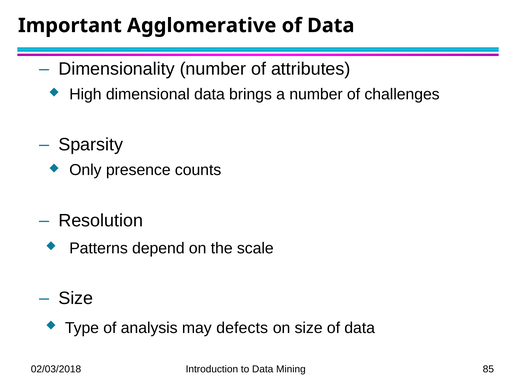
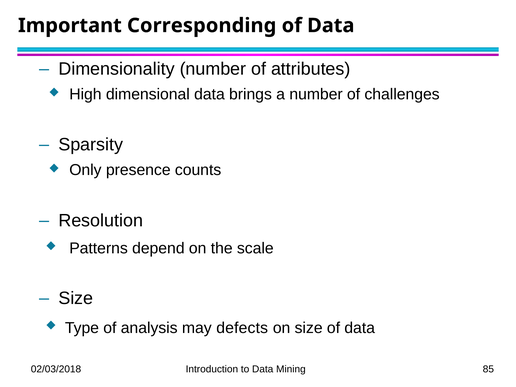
Agglomerative: Agglomerative -> Corresponding
